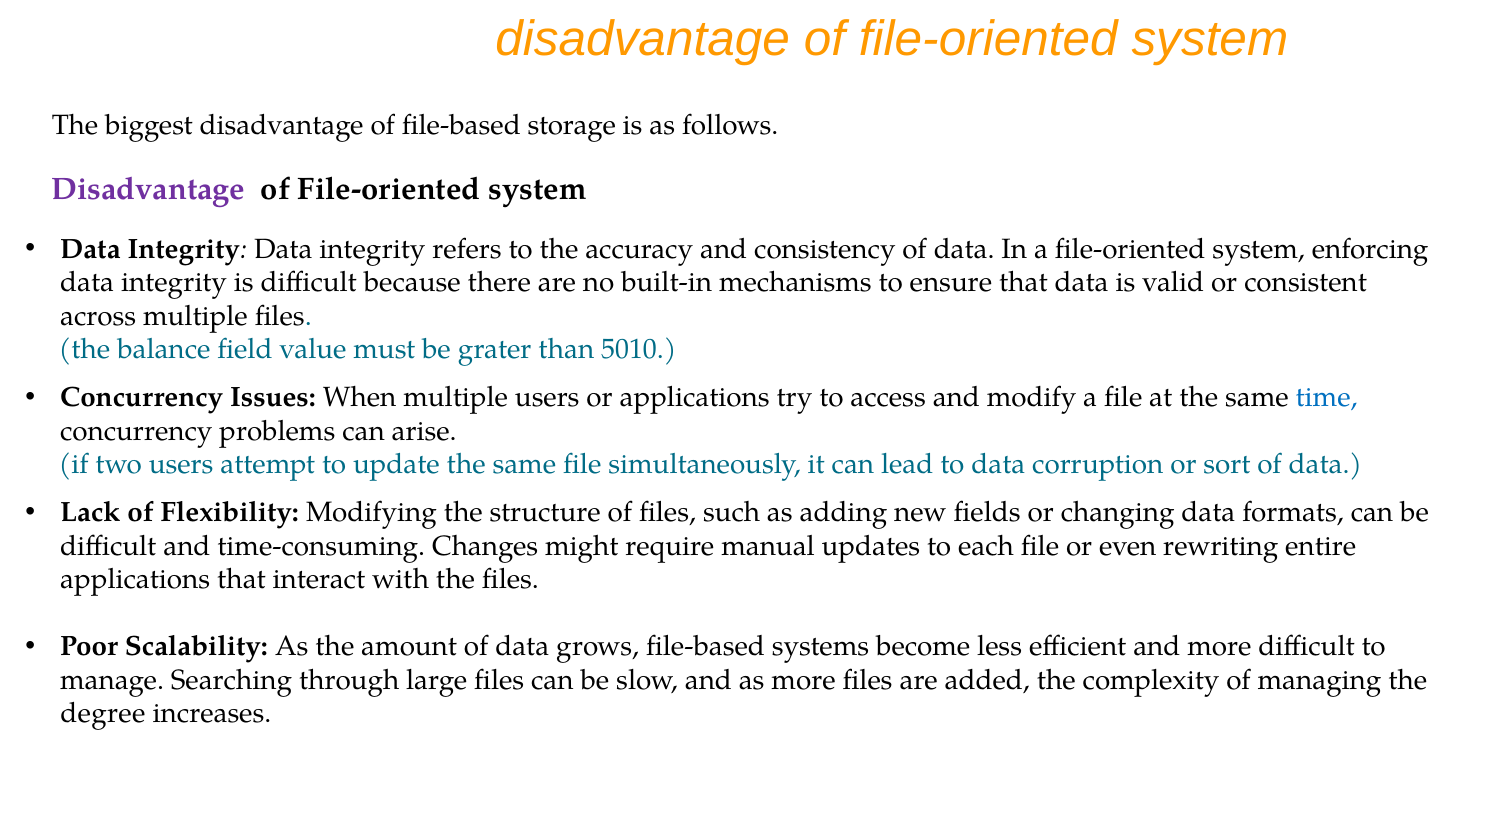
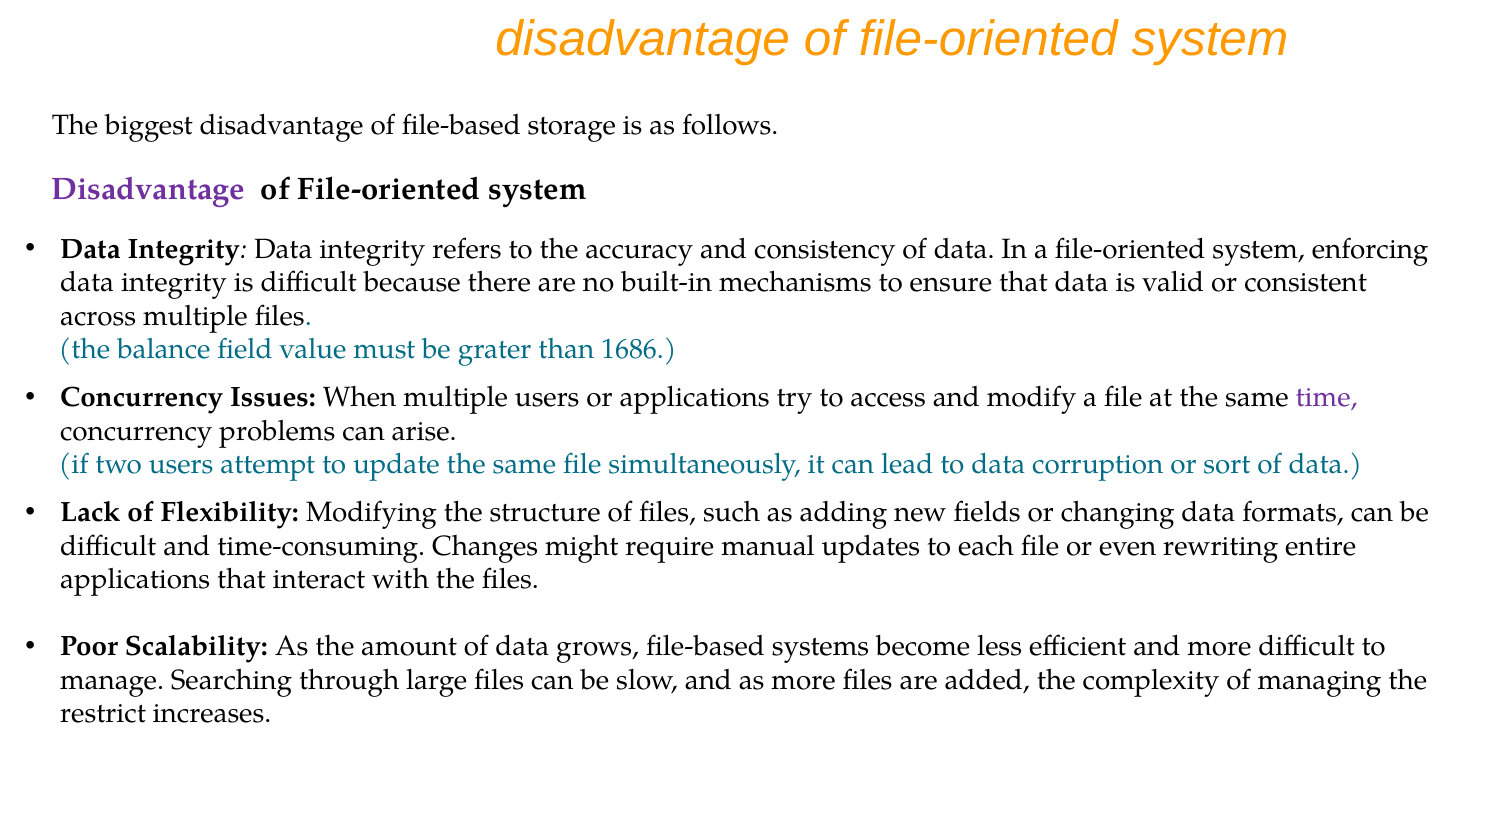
5010: 5010 -> 1686
time colour: blue -> purple
degree: degree -> restrict
